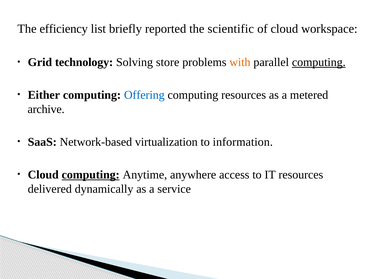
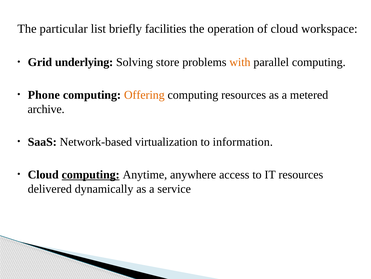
efficiency: efficiency -> particular
reported: reported -> facilities
scientific: scientific -> operation
technology: technology -> underlying
computing at (319, 62) underline: present -> none
Either: Either -> Phone
Offering colour: blue -> orange
